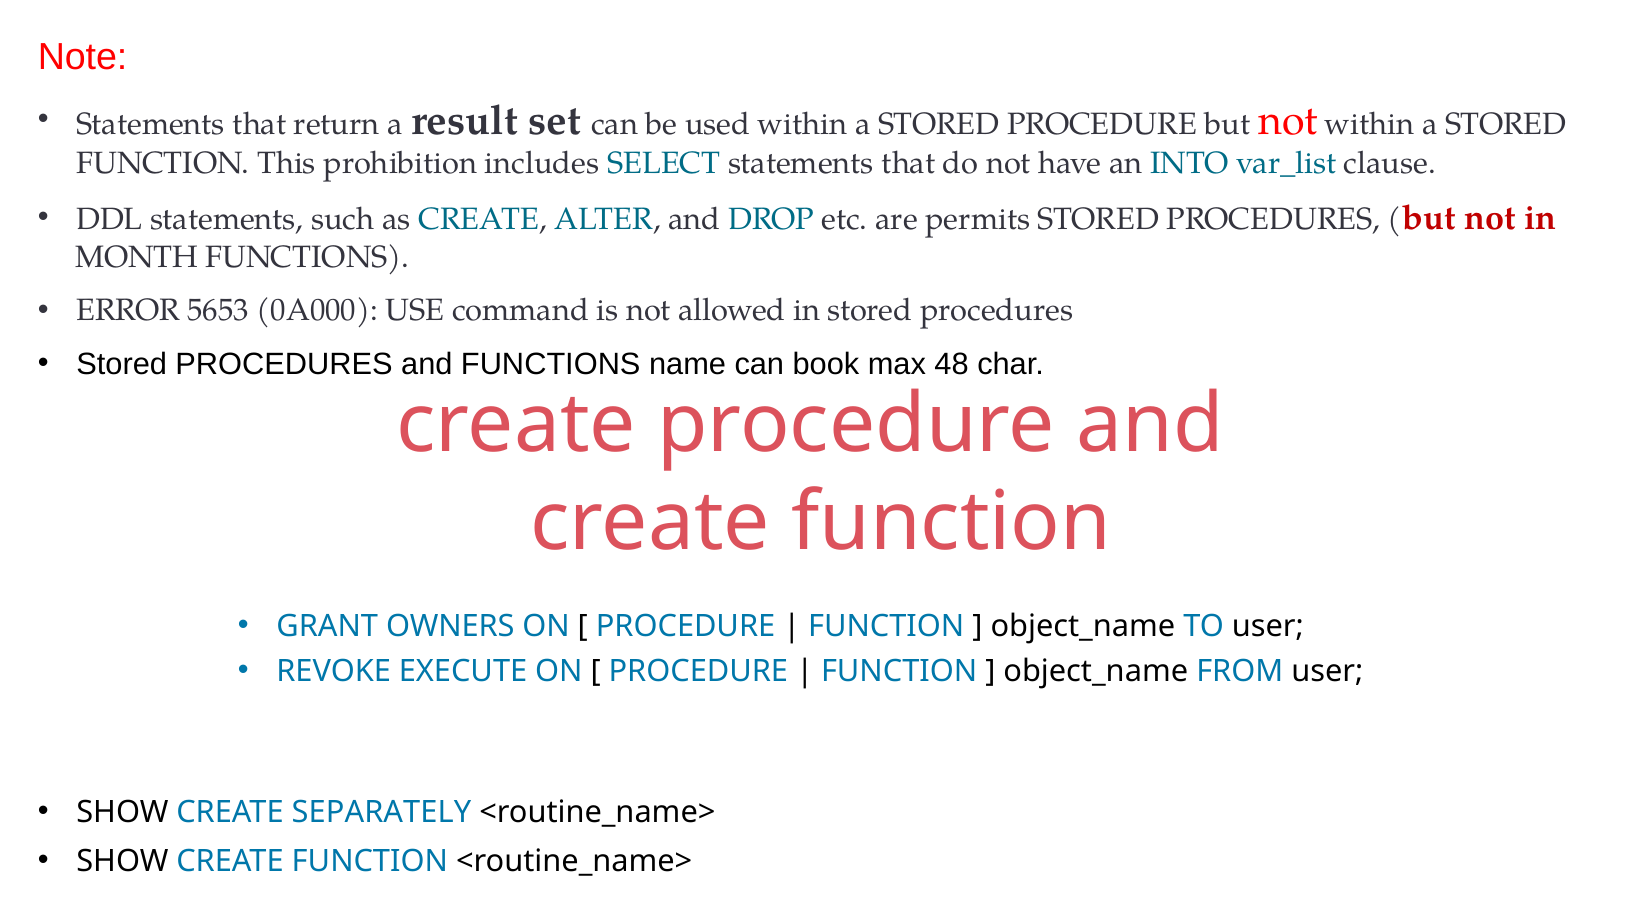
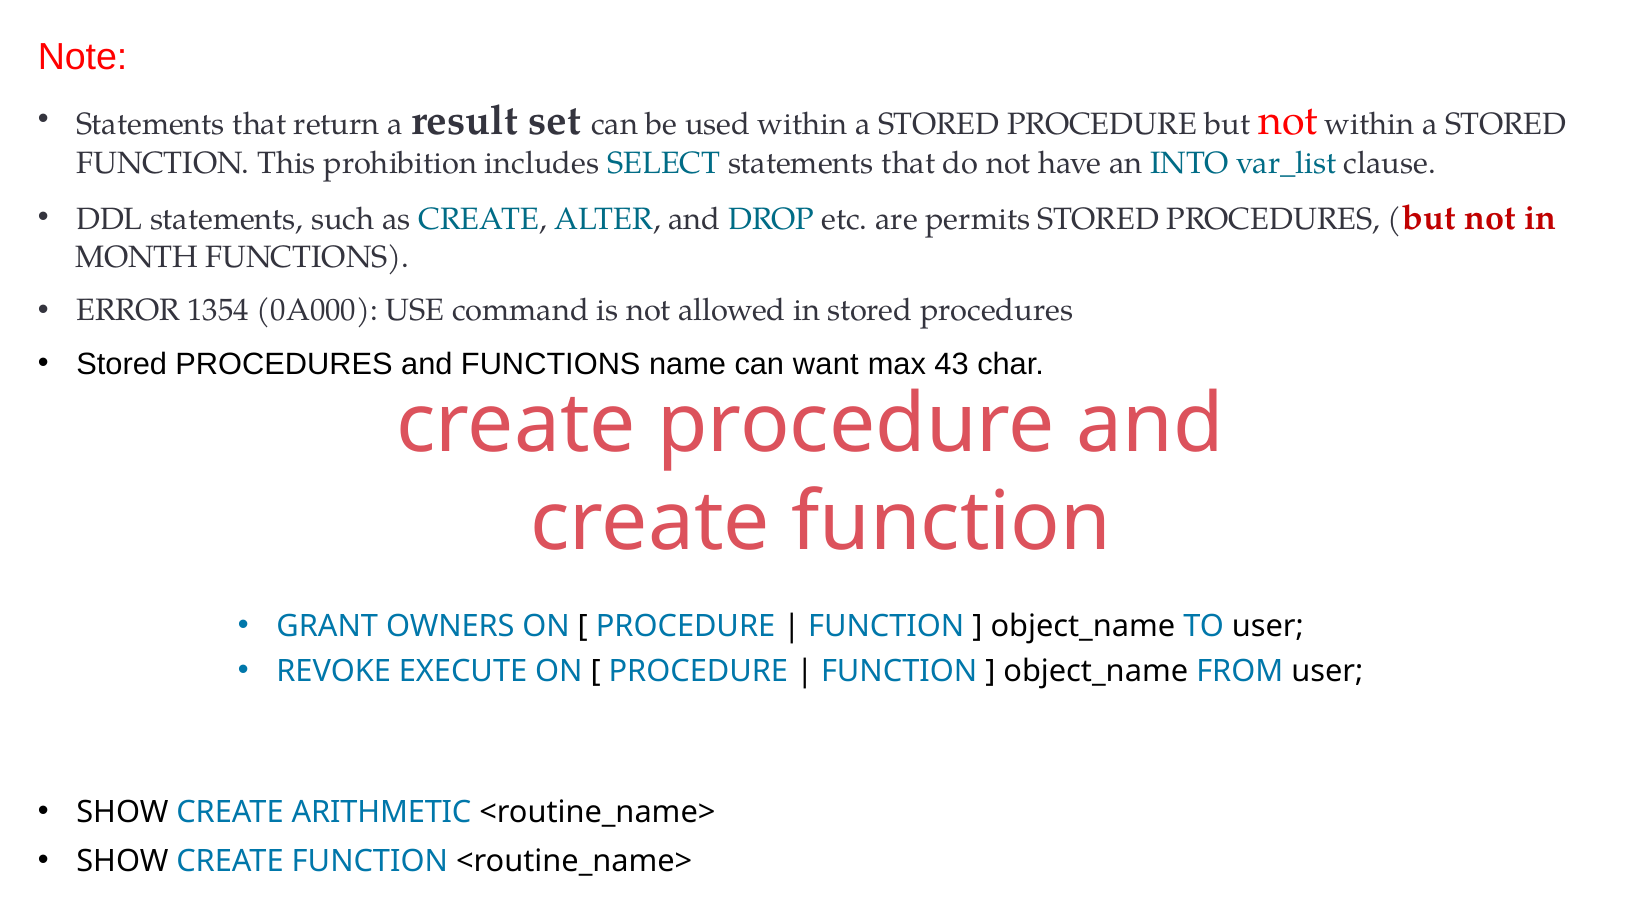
5653: 5653 -> 1354
book: book -> want
48: 48 -> 43
SEPARATELY: SEPARATELY -> ARITHMETIC
